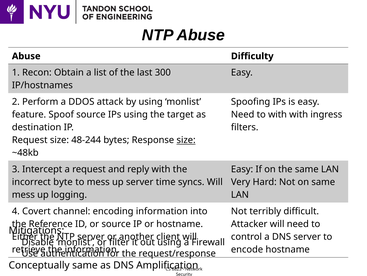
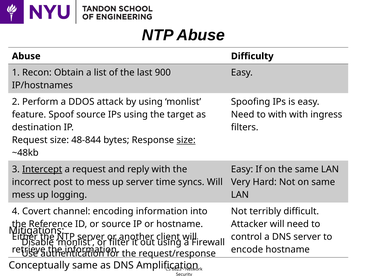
300: 300 -> 900
48-244: 48-244 -> 48-844
Intercept underline: none -> present
byte: byte -> post
